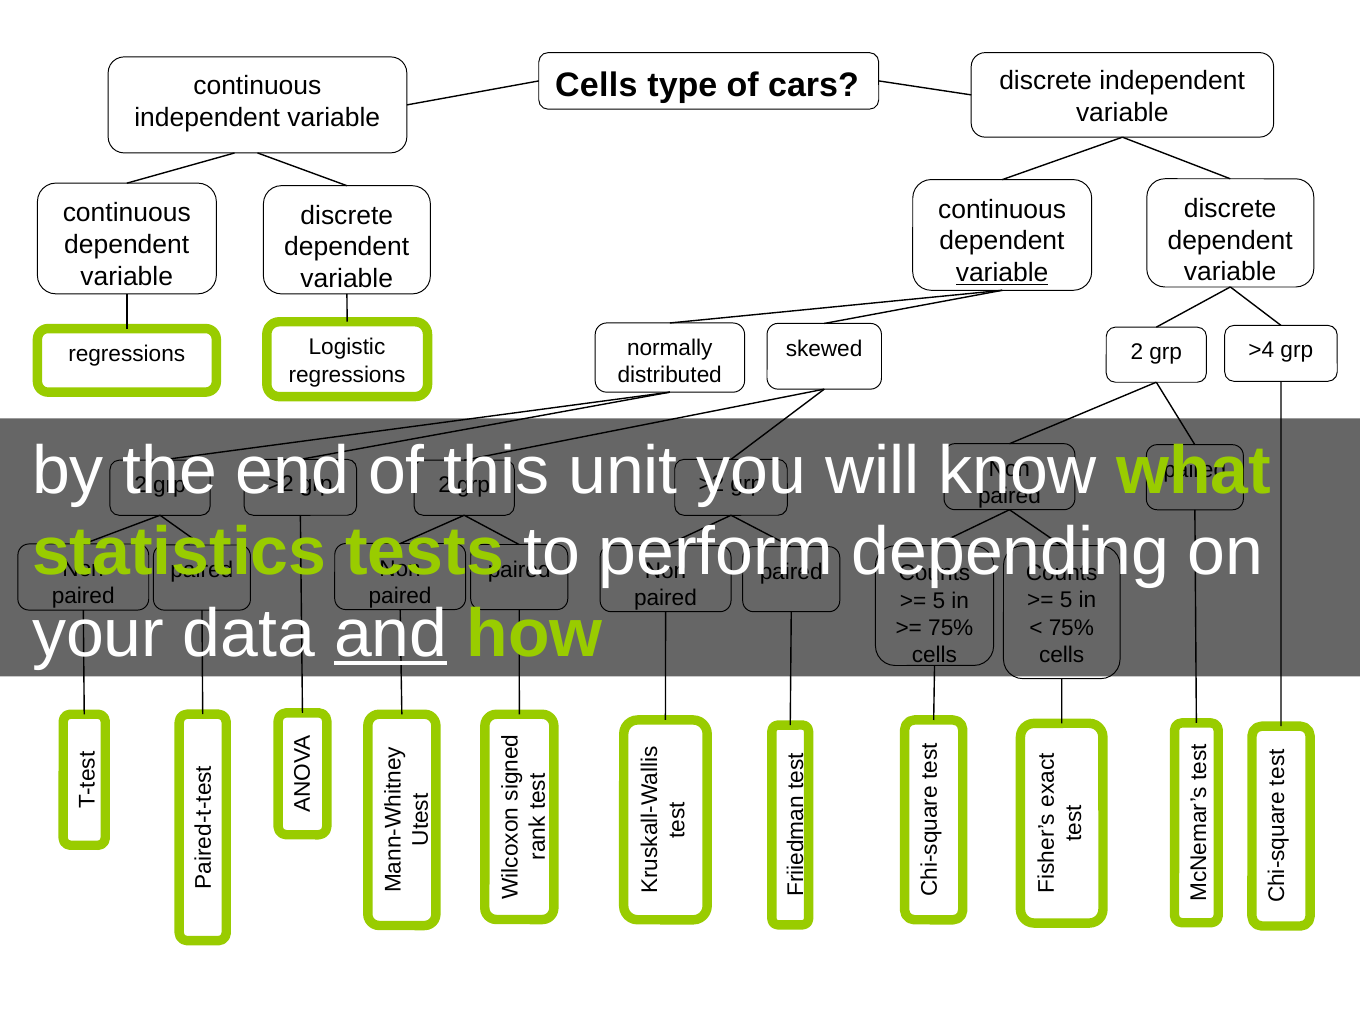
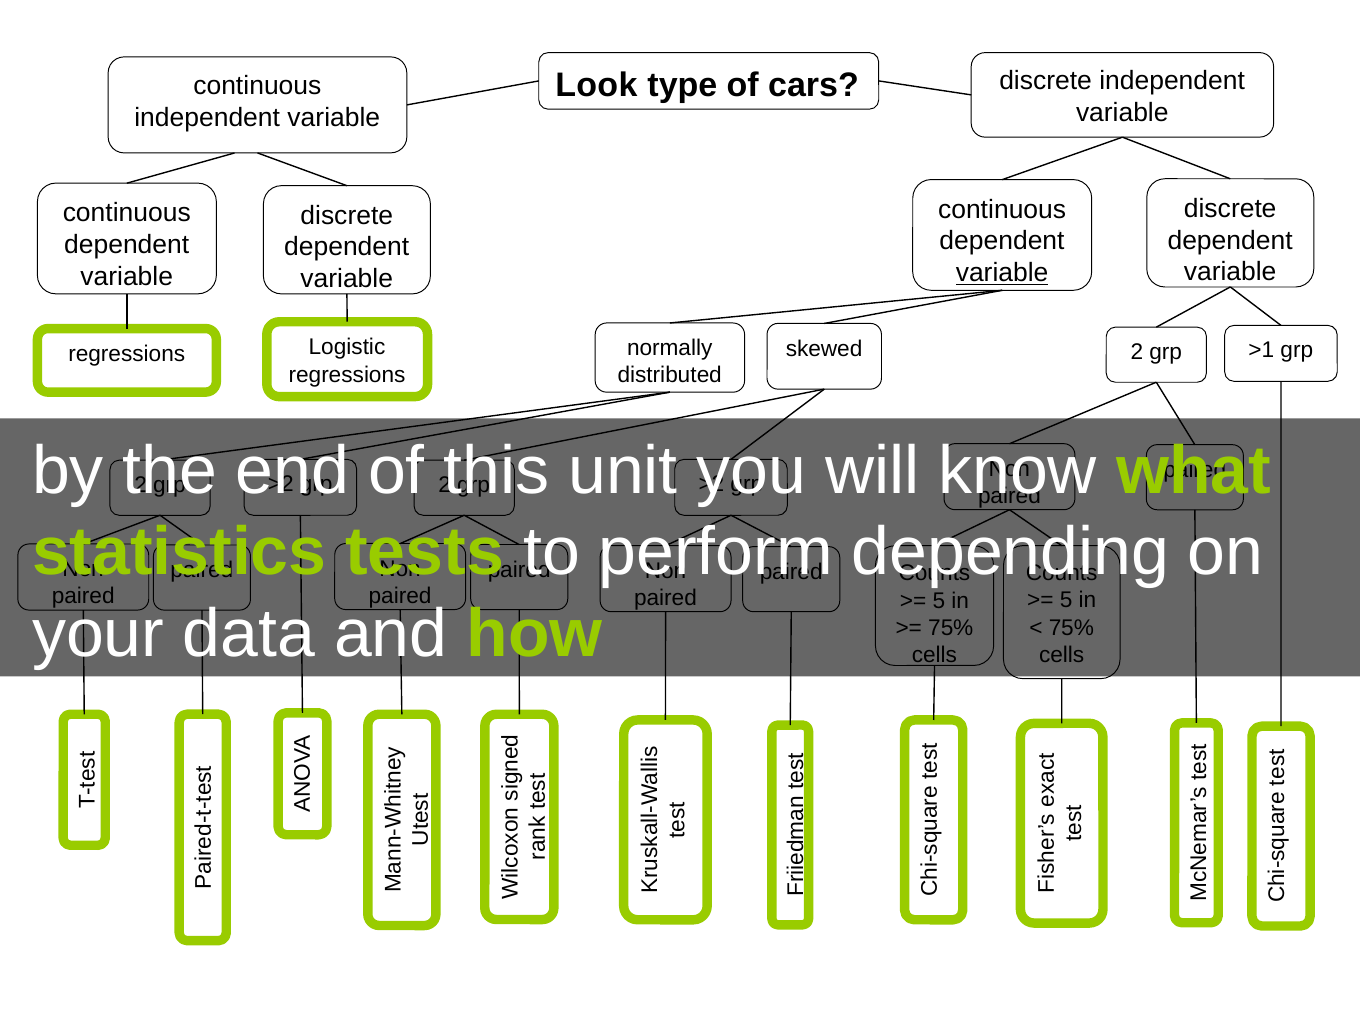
Cells at (596, 85): Cells -> Look
>4: >4 -> >1
and underline: present -> none
